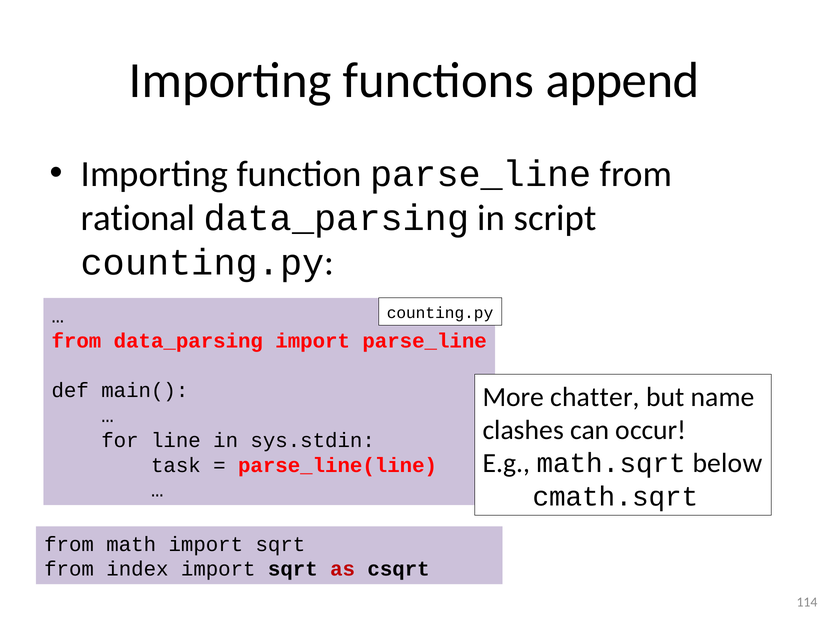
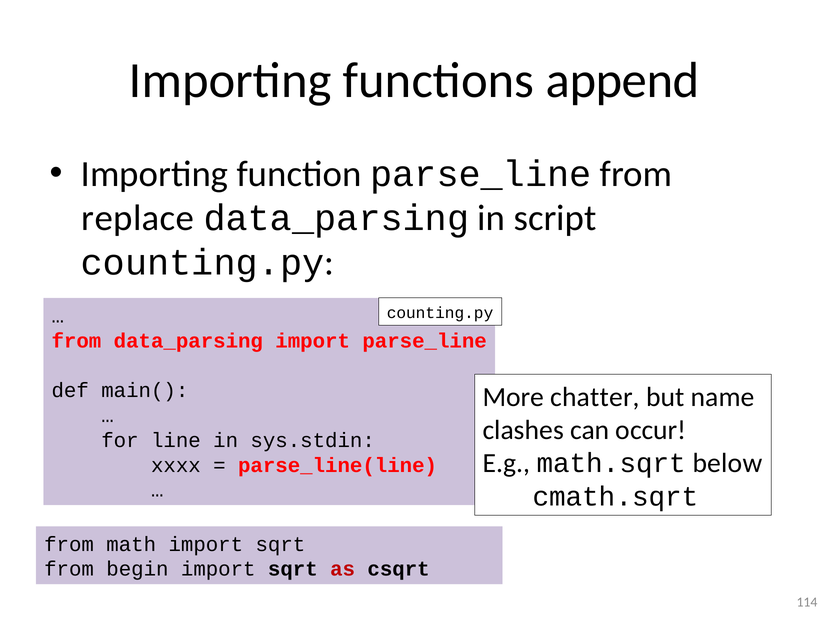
rational: rational -> replace
task: task -> xxxx
index: index -> begin
